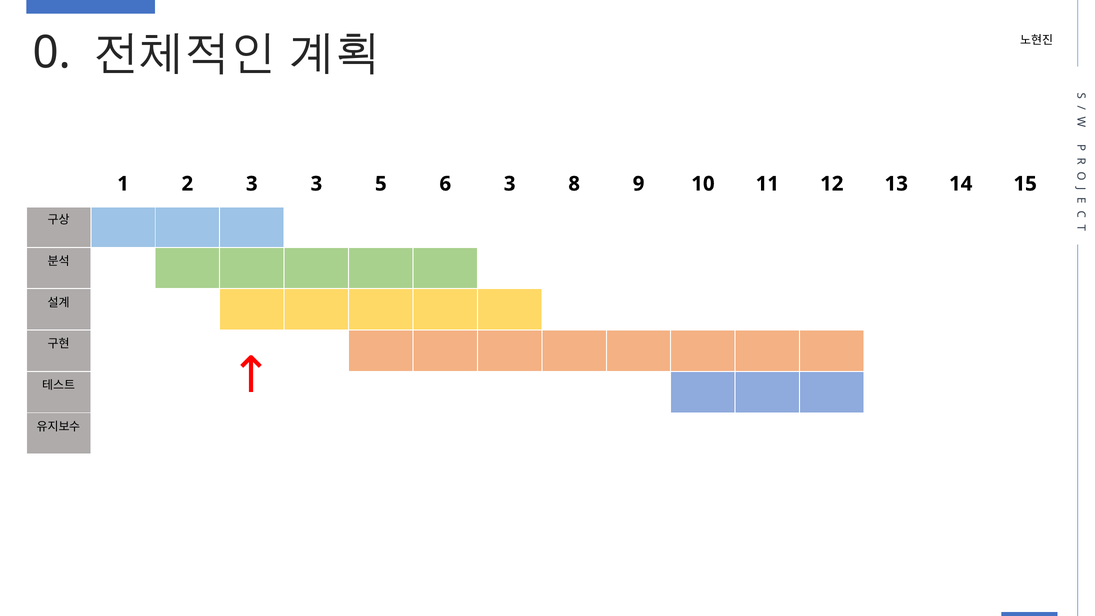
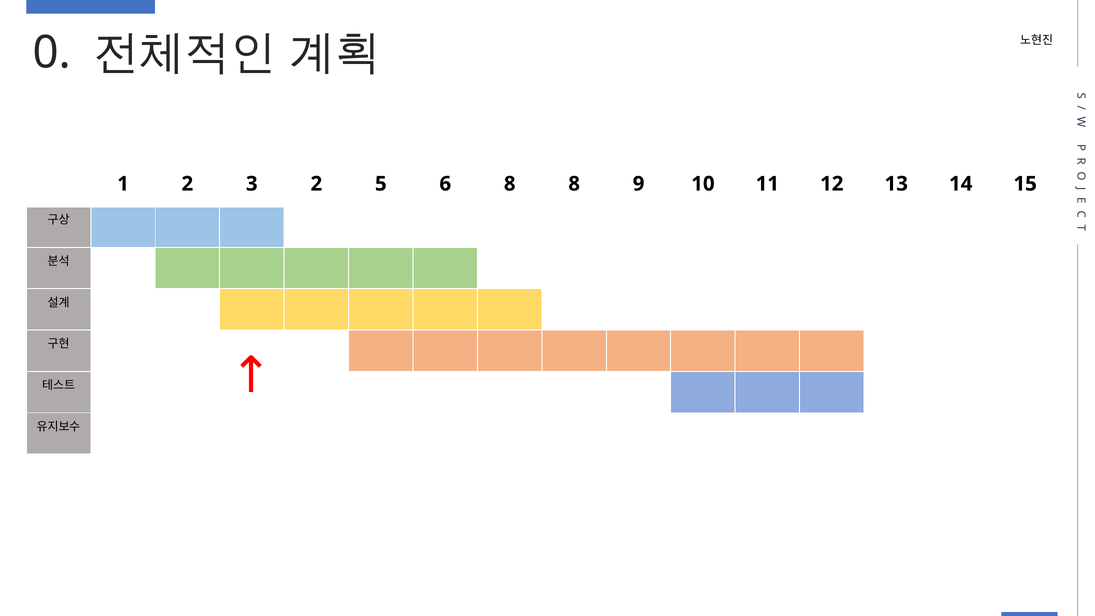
3 3: 3 -> 2
6 3: 3 -> 8
